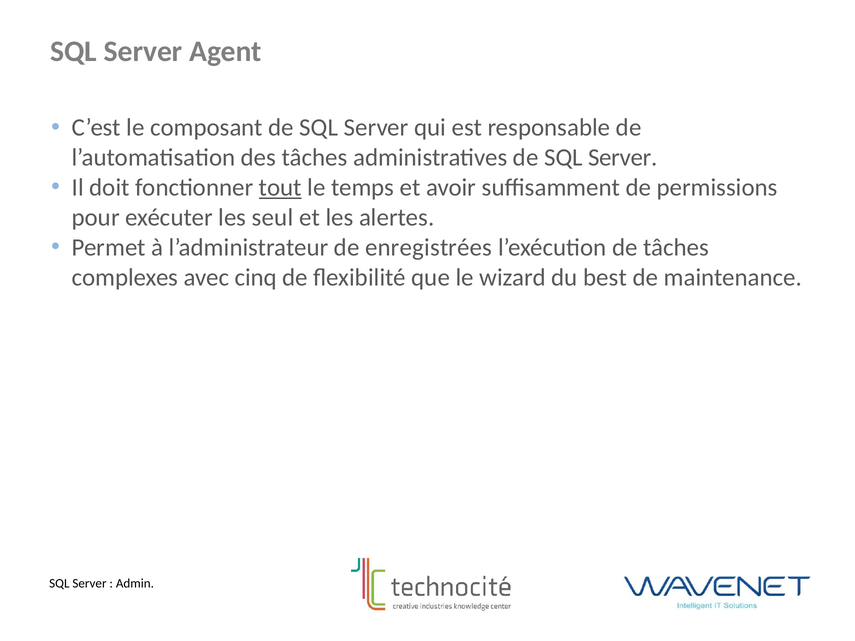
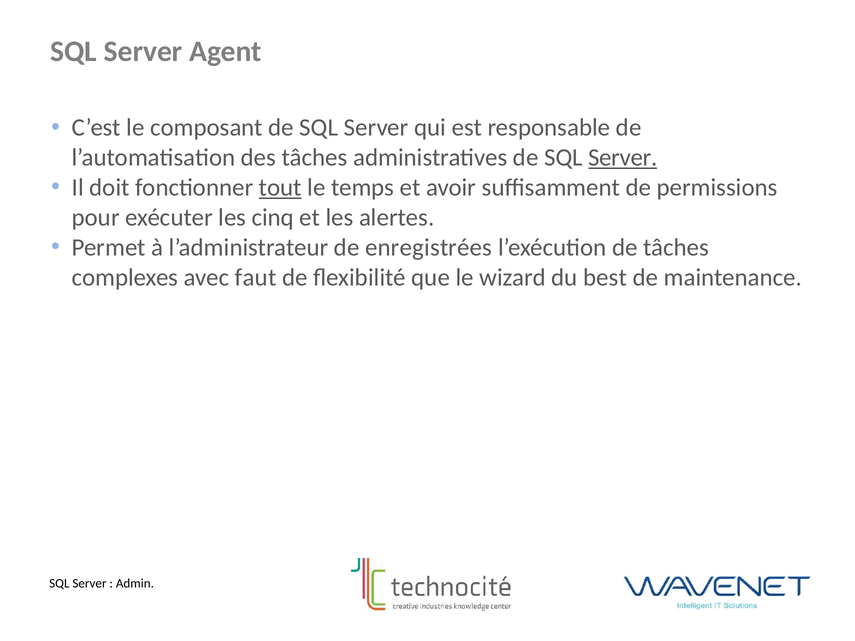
Server at (623, 158) underline: none -> present
seul: seul -> cinq
cinq: cinq -> faut
